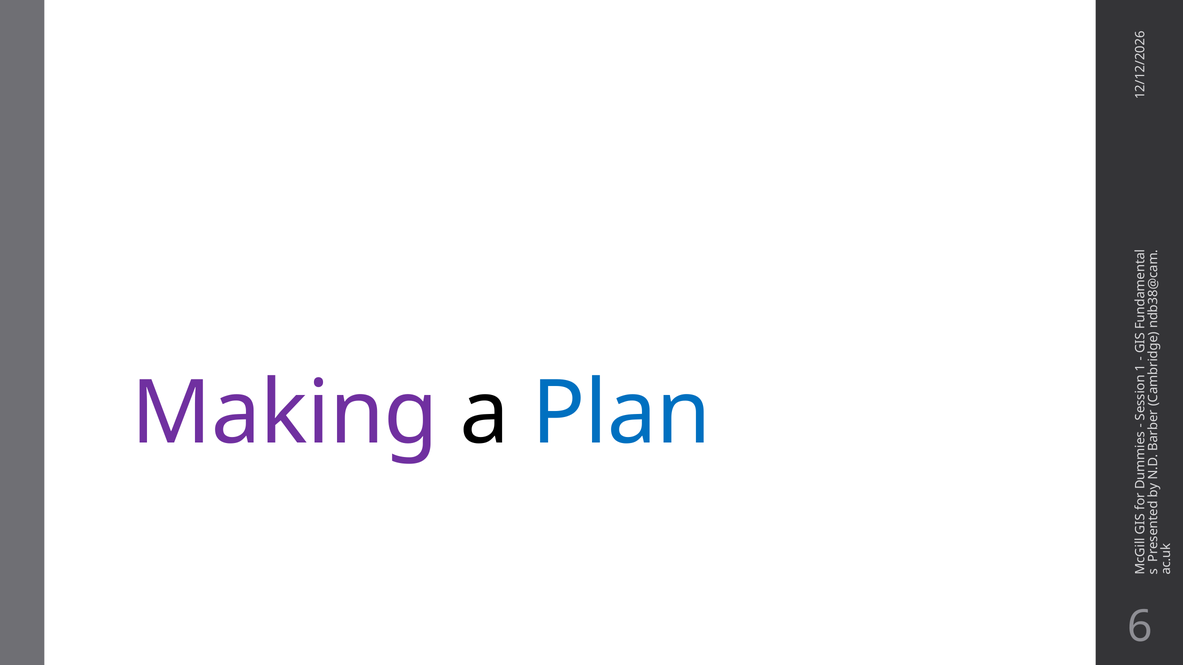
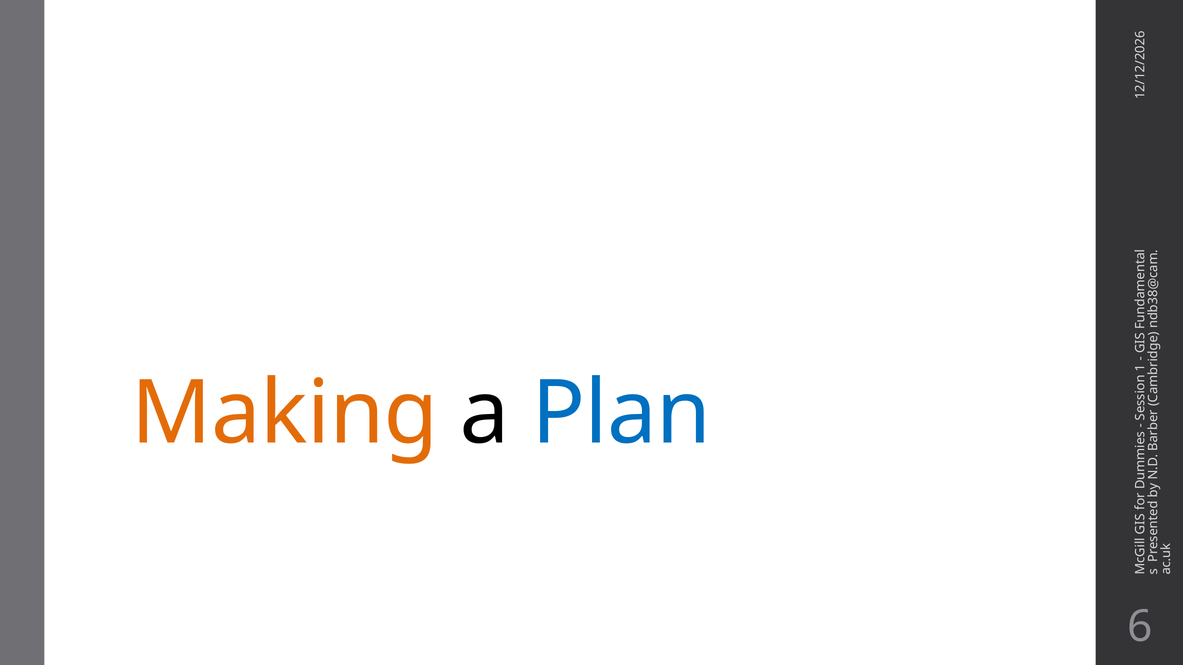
Making colour: purple -> orange
